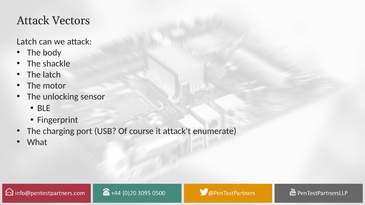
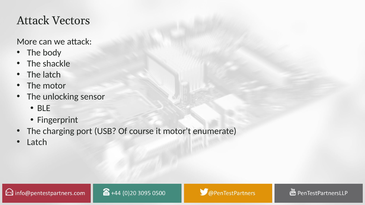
Latch at (27, 42): Latch -> More
attack’t: attack’t -> motor’t
What at (37, 142): What -> Latch
